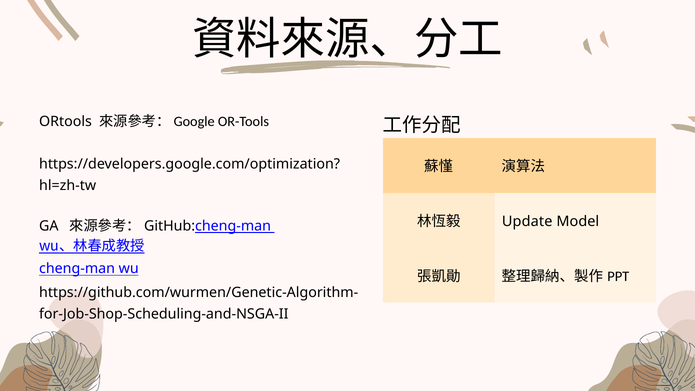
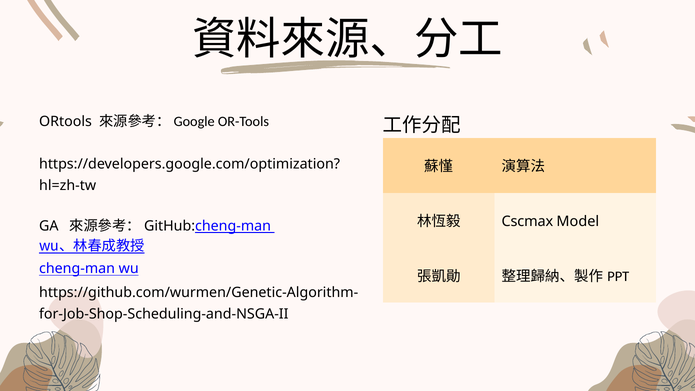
Update: Update -> Cscmax
